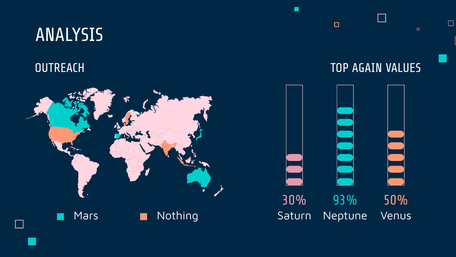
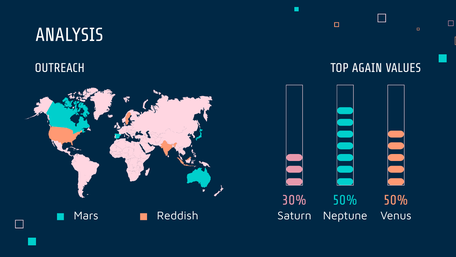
30% 93%: 93% -> 50%
Nothing: Nothing -> Reddish
